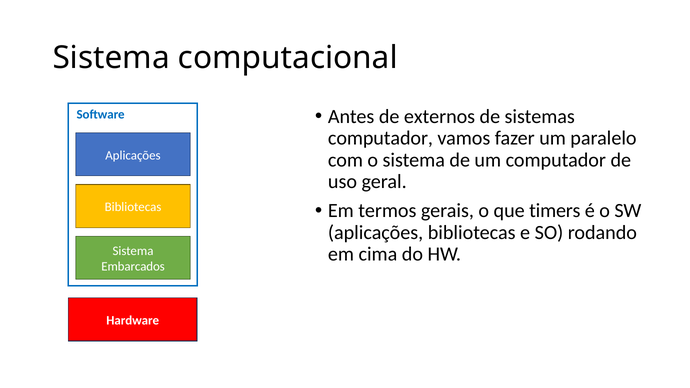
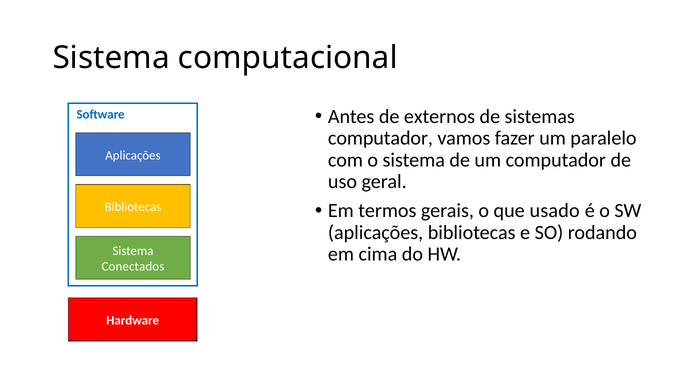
timers: timers -> usado
Embarcados: Embarcados -> Conectados
